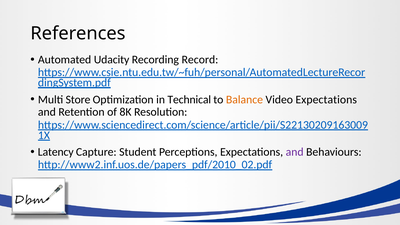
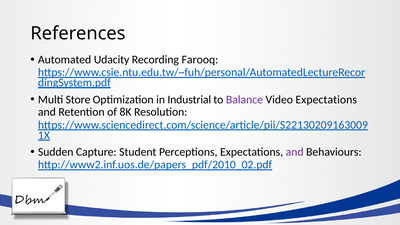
Record: Record -> Farooq
Technical: Technical -> Industrial
Balance colour: orange -> purple
Latency: Latency -> Sudden
